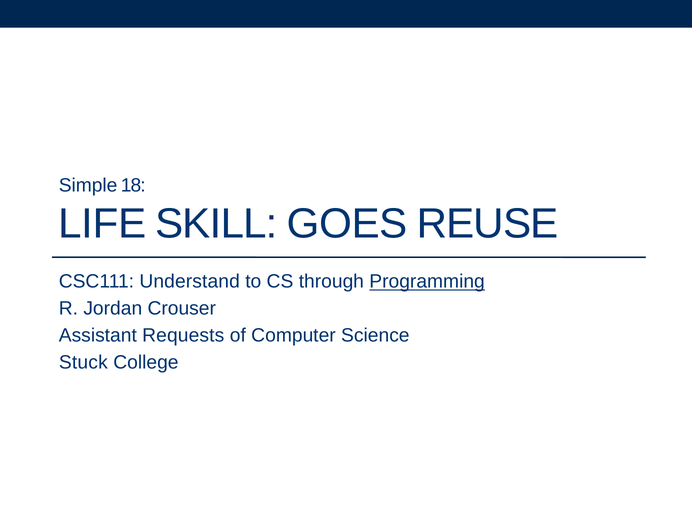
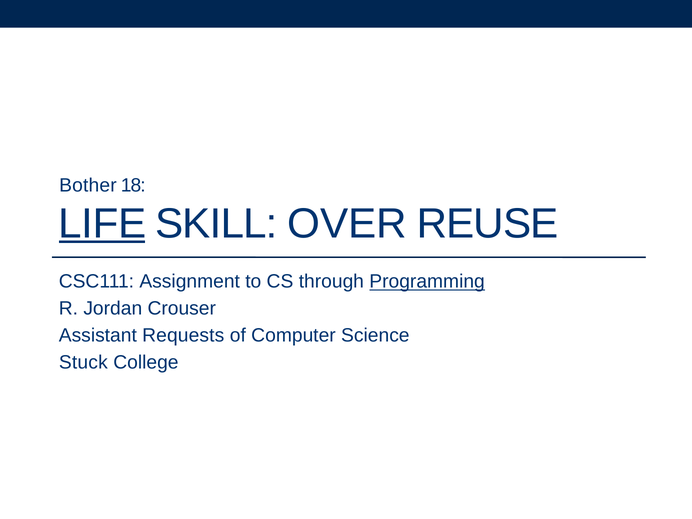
Simple: Simple -> Bother
LIFE underline: none -> present
GOES: GOES -> OVER
Understand: Understand -> Assignment
